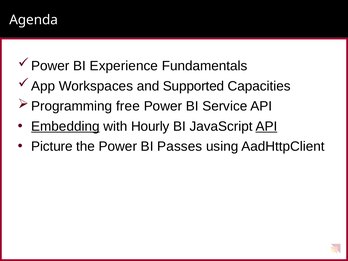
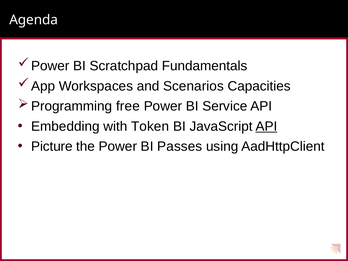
Experience: Experience -> Scratchpad
Supported: Supported -> Scenarios
Embedding underline: present -> none
Hourly: Hourly -> Token
